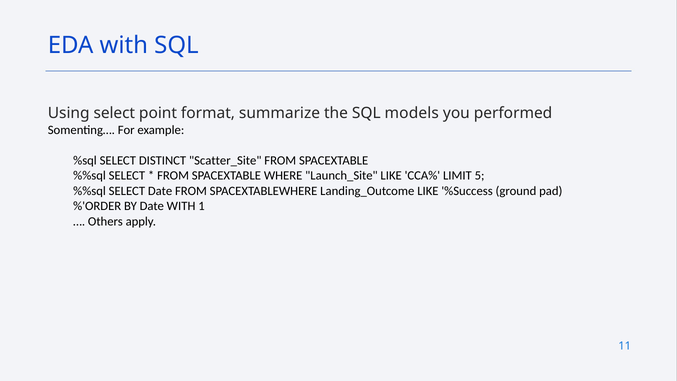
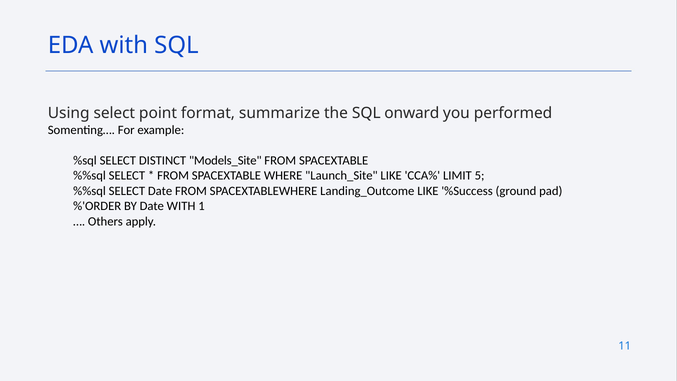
models: models -> onward
Scatter_Site: Scatter_Site -> Models_Site
